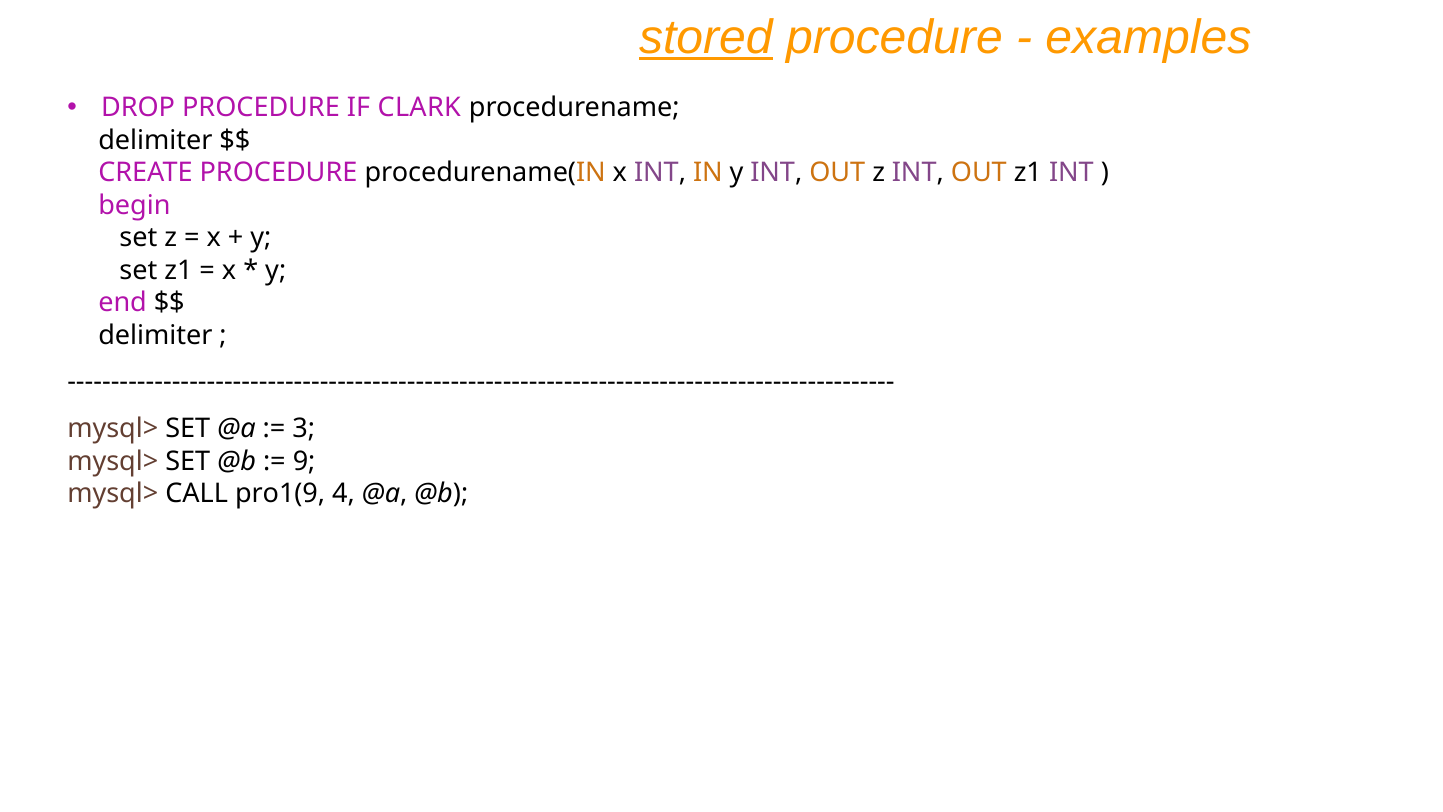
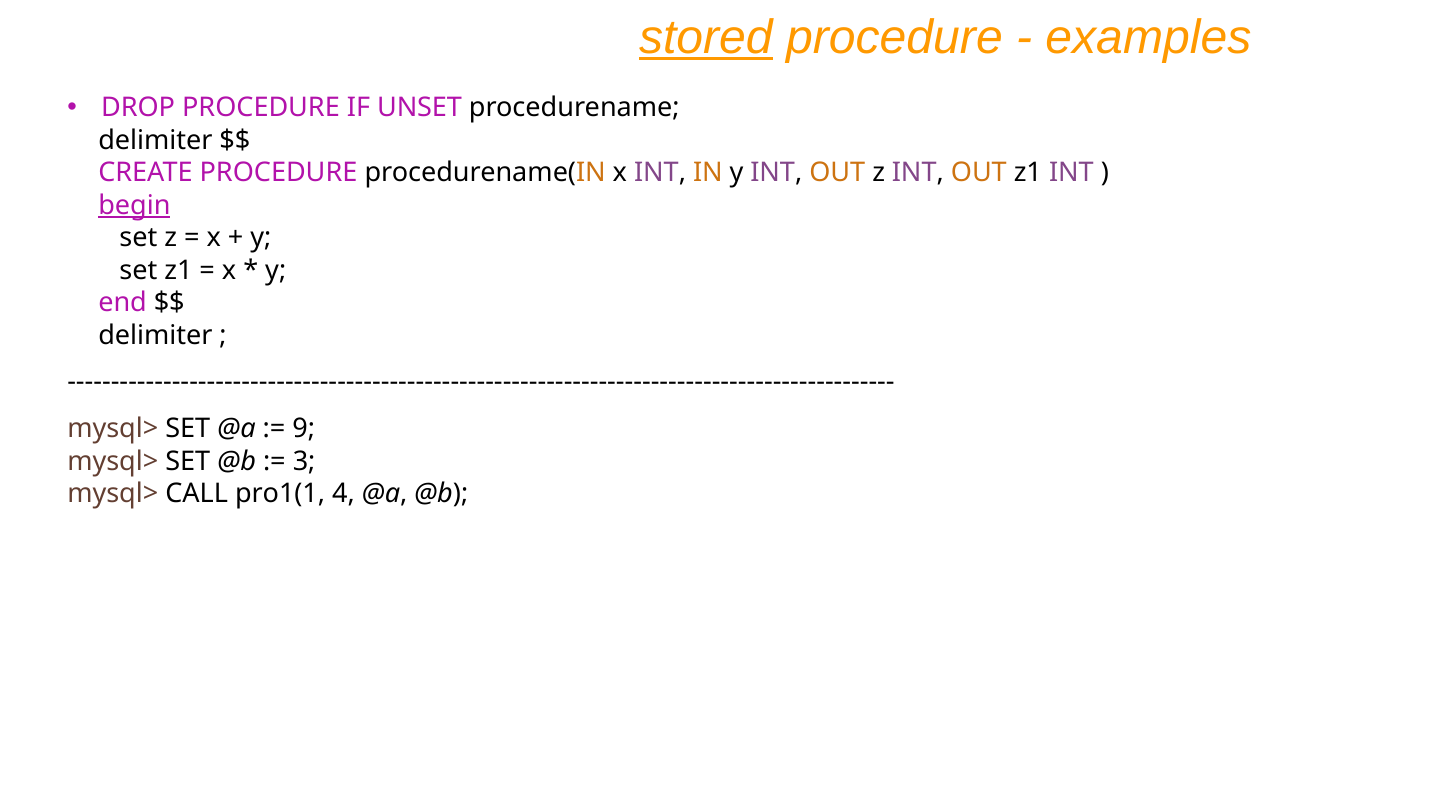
CLARK: CLARK -> UNSET
begin underline: none -> present
3: 3 -> 9
9: 9 -> 3
pro1(9: pro1(9 -> pro1(1
